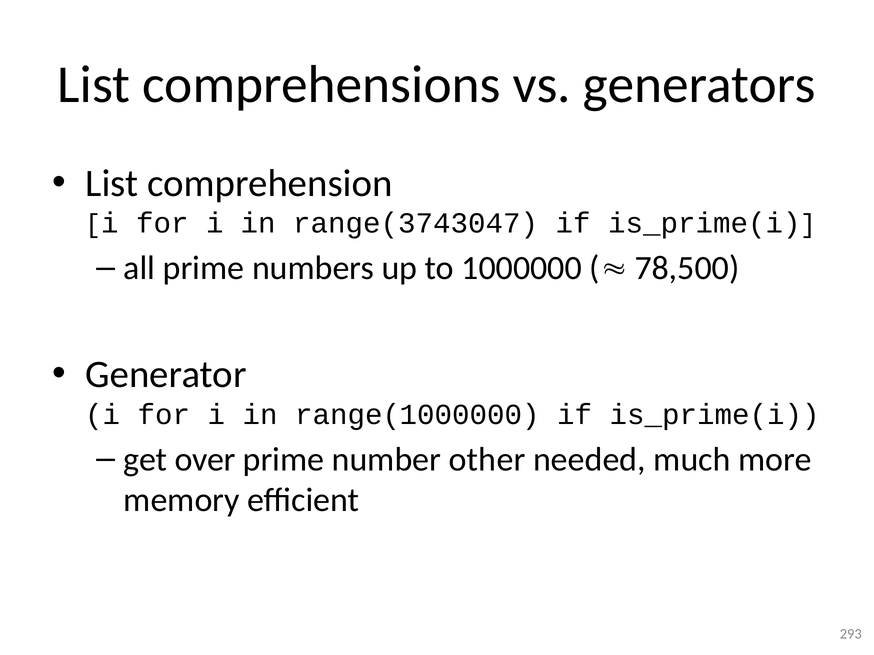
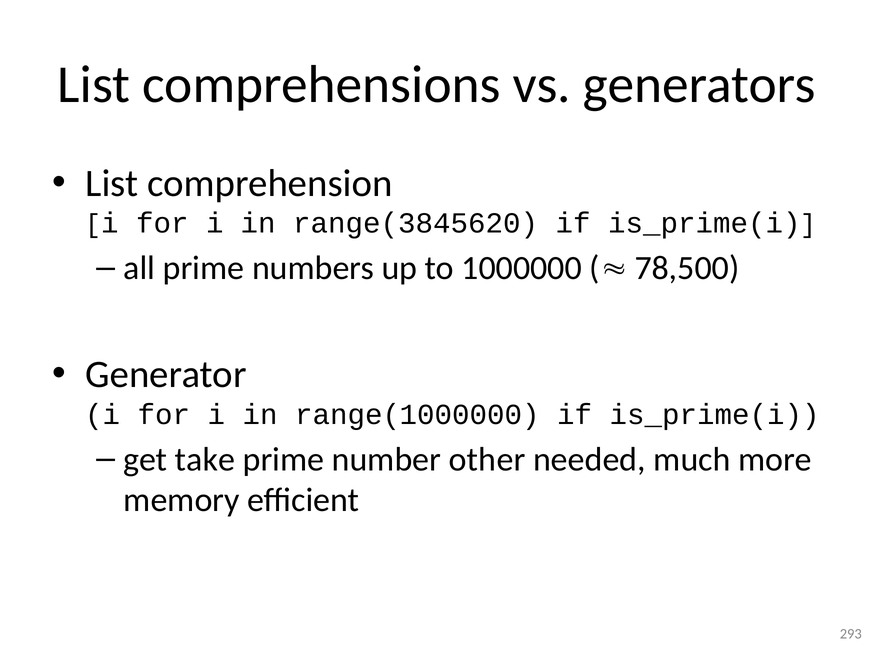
range(3743047: range(3743047 -> range(3845620
over: over -> take
